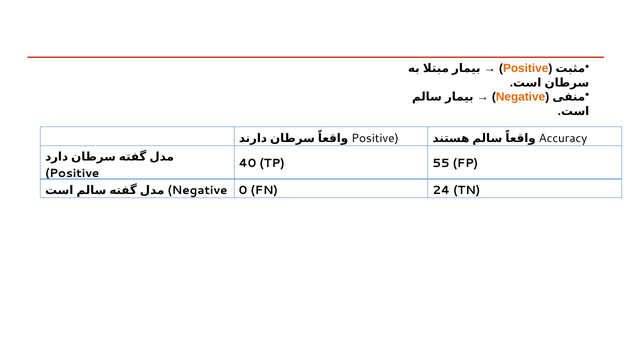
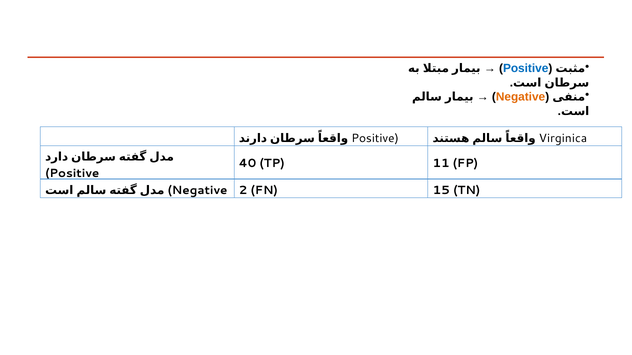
Positive at (526, 69) colour: orange -> blue
Accuracy: Accuracy -> Virginica
55: 55 -> 11
0: 0 -> 2
24: 24 -> 15
